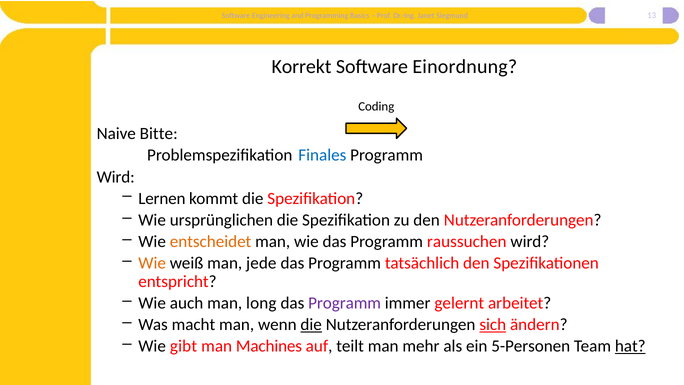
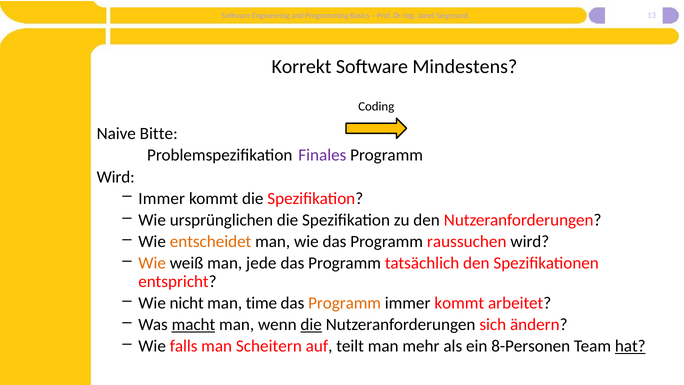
Einordnung: Einordnung -> Mindestens
Finales colour: blue -> purple
Lernen at (162, 198): Lernen -> Immer
auch: auch -> nicht
long: long -> time
Programm at (345, 303) colour: purple -> orange
gelernt at (459, 303): gelernt -> kommt
macht underline: none -> present
sich underline: present -> none
gibt: gibt -> falls
Machines: Machines -> Scheitern
5-Personen: 5-Personen -> 8-Personen
